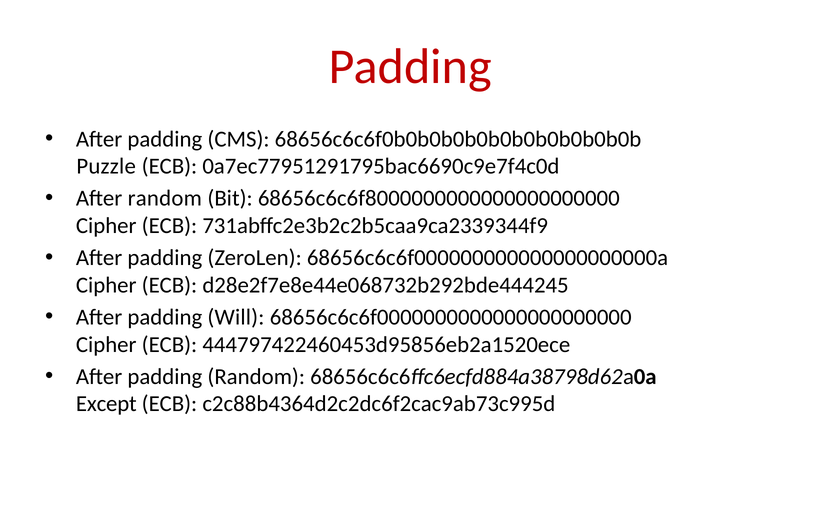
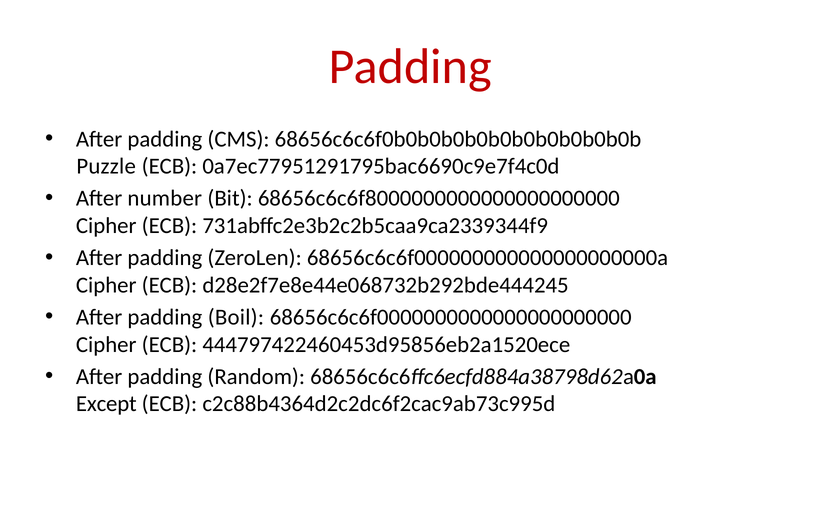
After random: random -> number
Will: Will -> Boil
